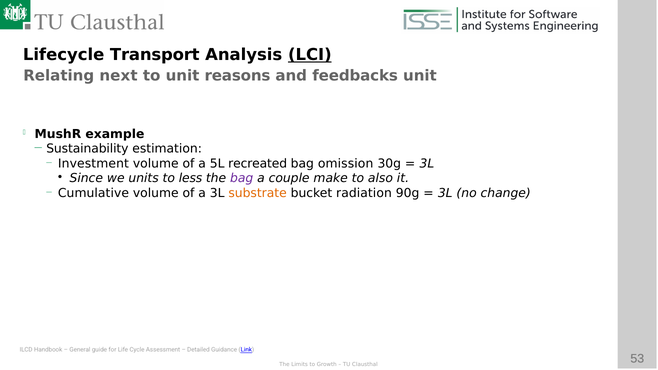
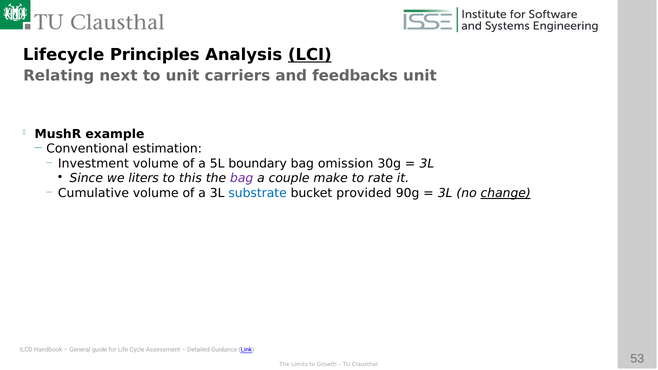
Transport: Transport -> Principles
reasons: reasons -> carriers
Sustainability: Sustainability -> Conventional
recreated: recreated -> boundary
units: units -> liters
less: less -> this
also: also -> rate
substrate colour: orange -> blue
radiation: radiation -> provided
change underline: none -> present
